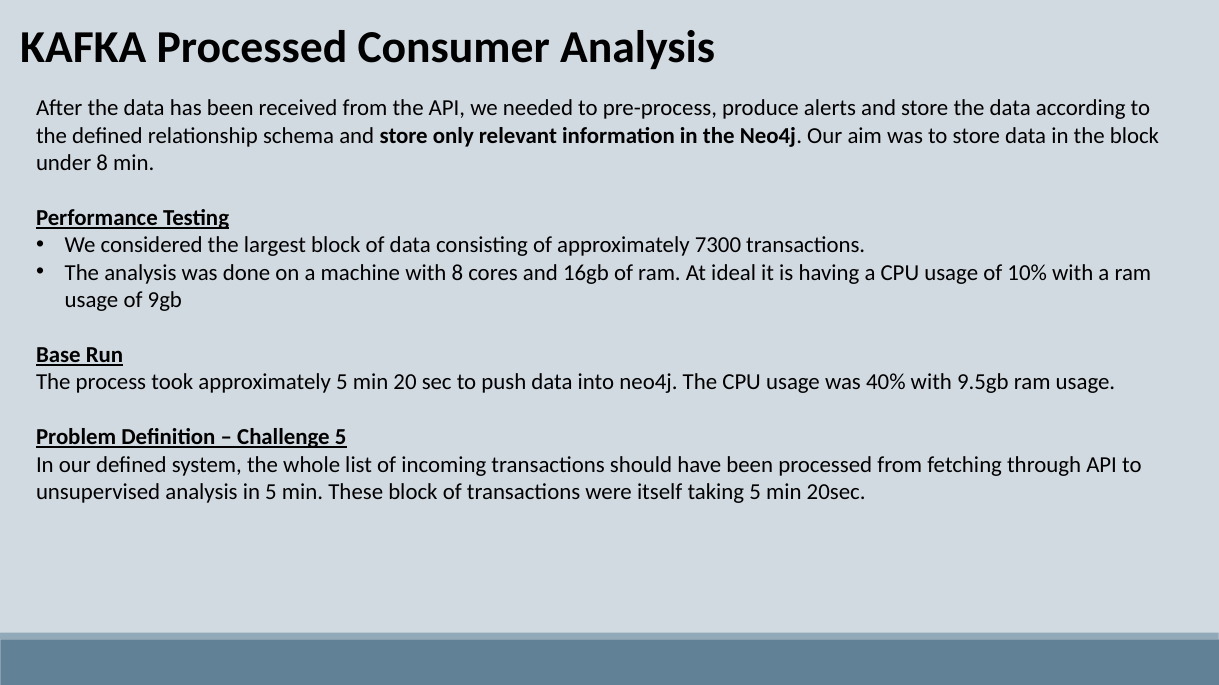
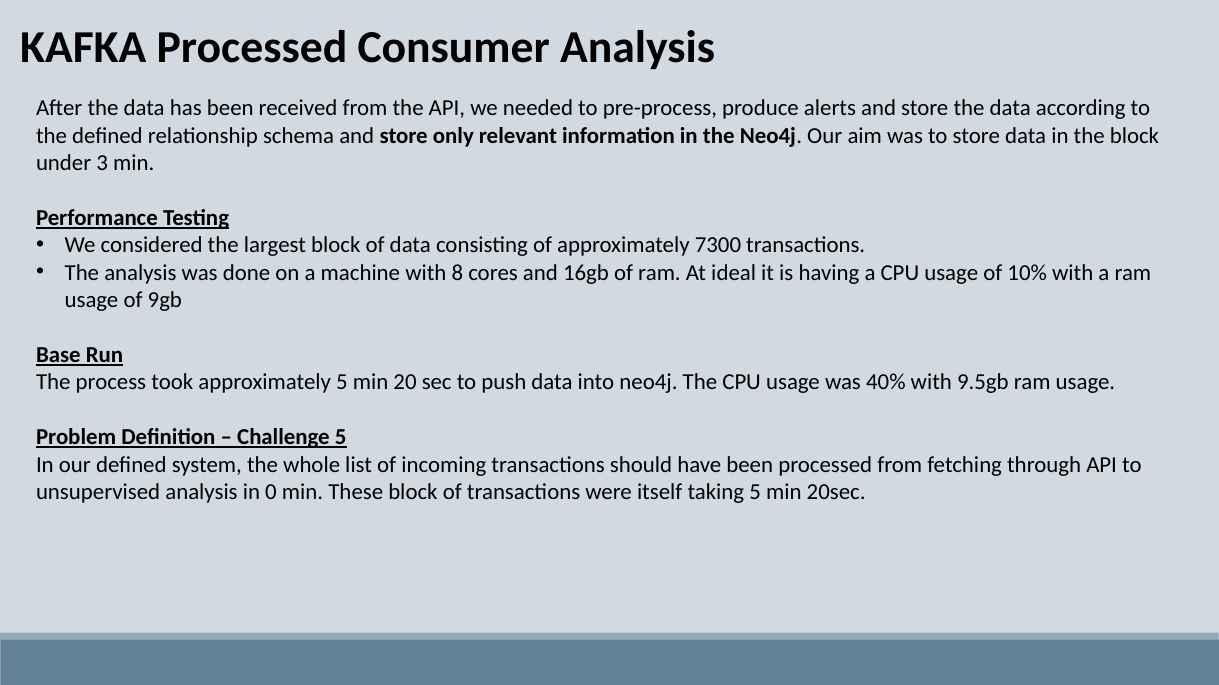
under 8: 8 -> 3
in 5: 5 -> 0
